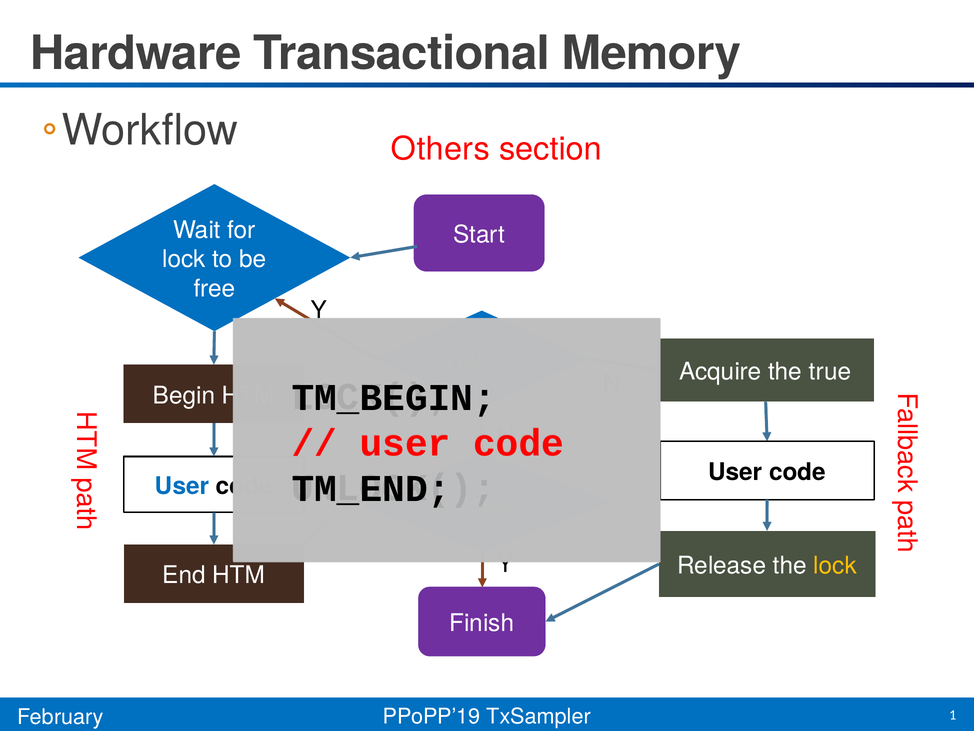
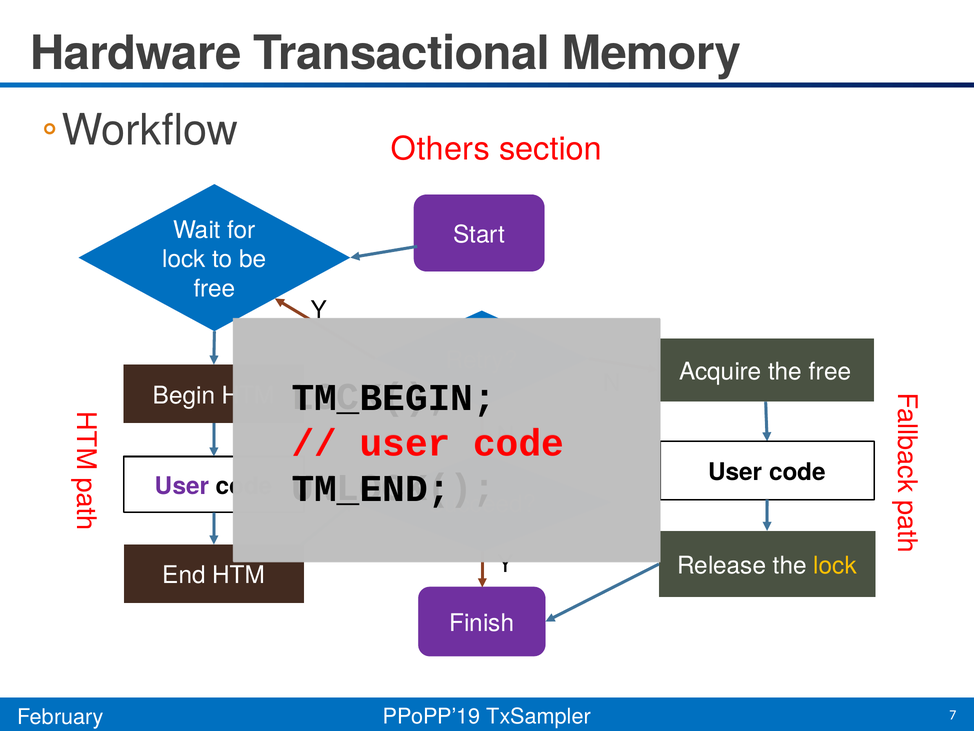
the true: true -> free
User at (182, 486) colour: blue -> purple
1: 1 -> 7
